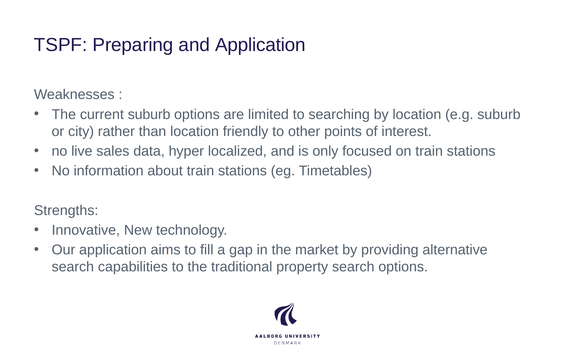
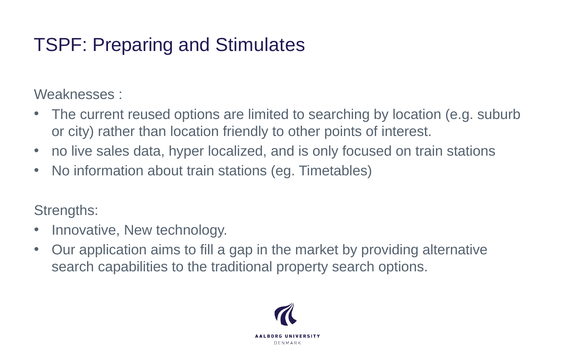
and Application: Application -> Stimulates
current suburb: suburb -> reused
